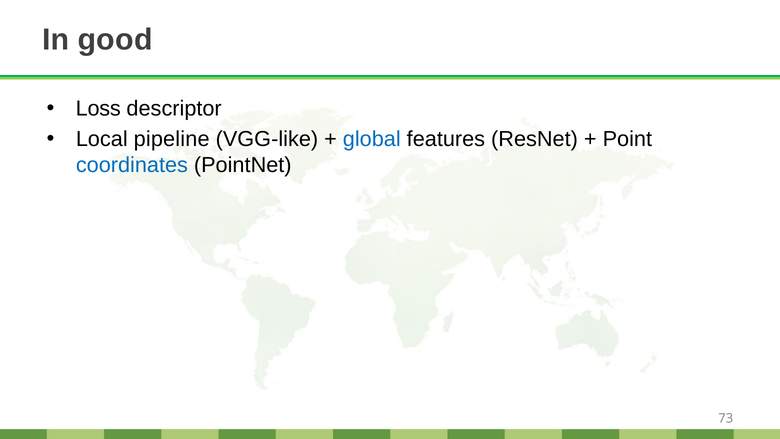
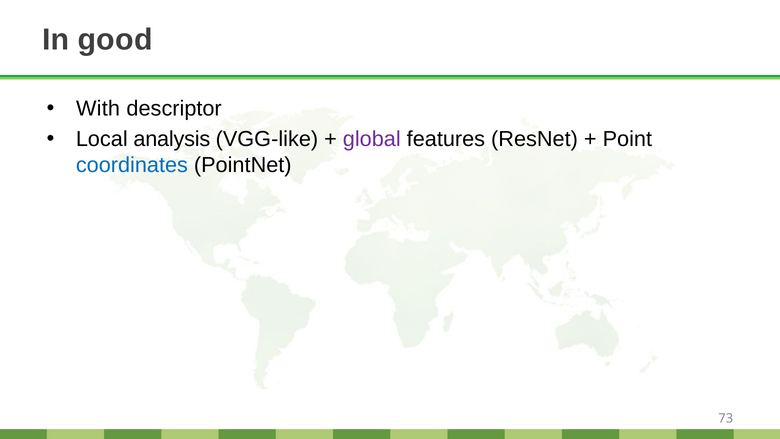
Loss: Loss -> With
pipeline: pipeline -> analysis
global colour: blue -> purple
